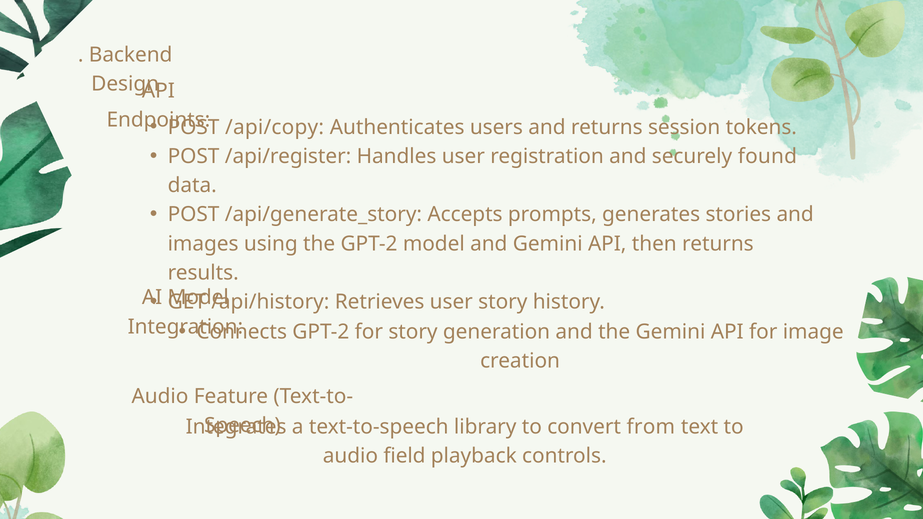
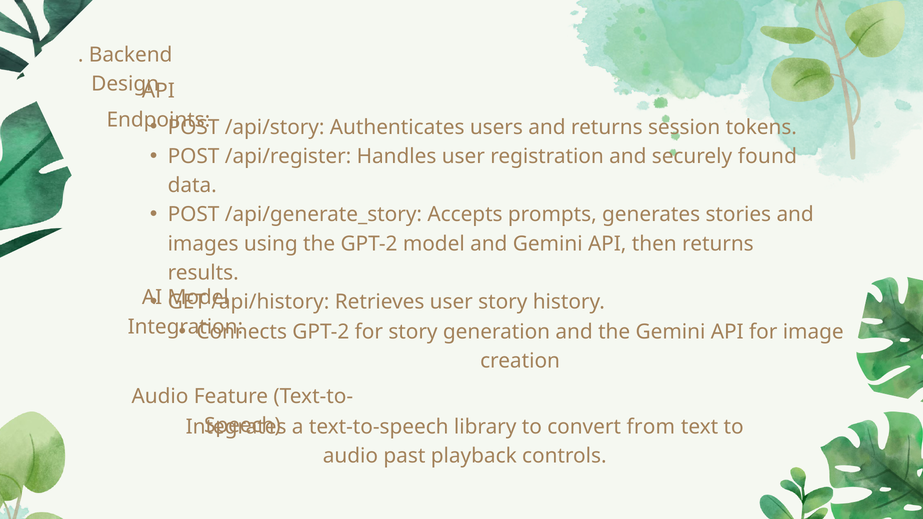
/api/copy: /api/copy -> /api/story
field: field -> past
